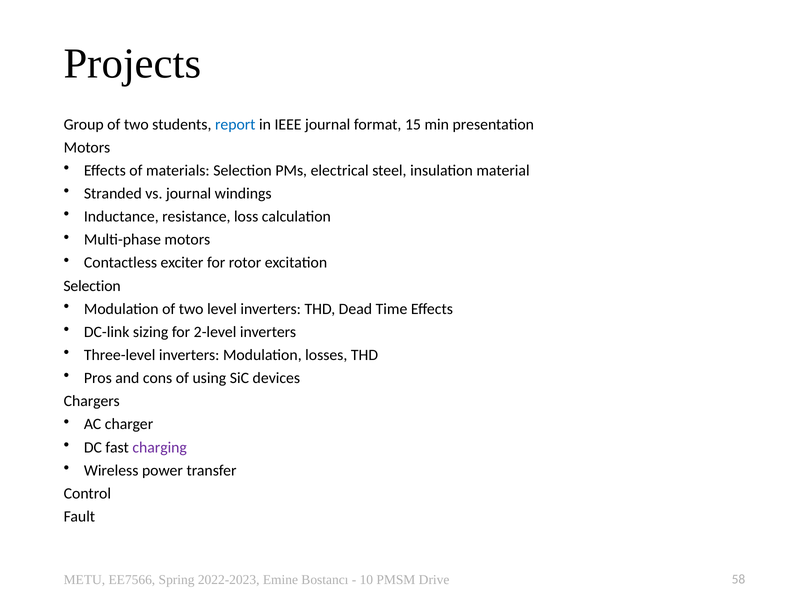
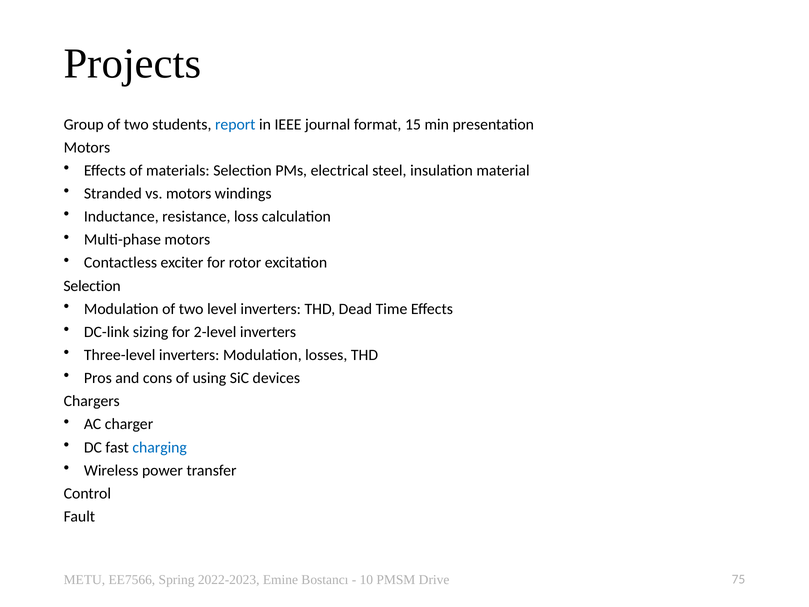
vs journal: journal -> motors
charging colour: purple -> blue
58: 58 -> 75
